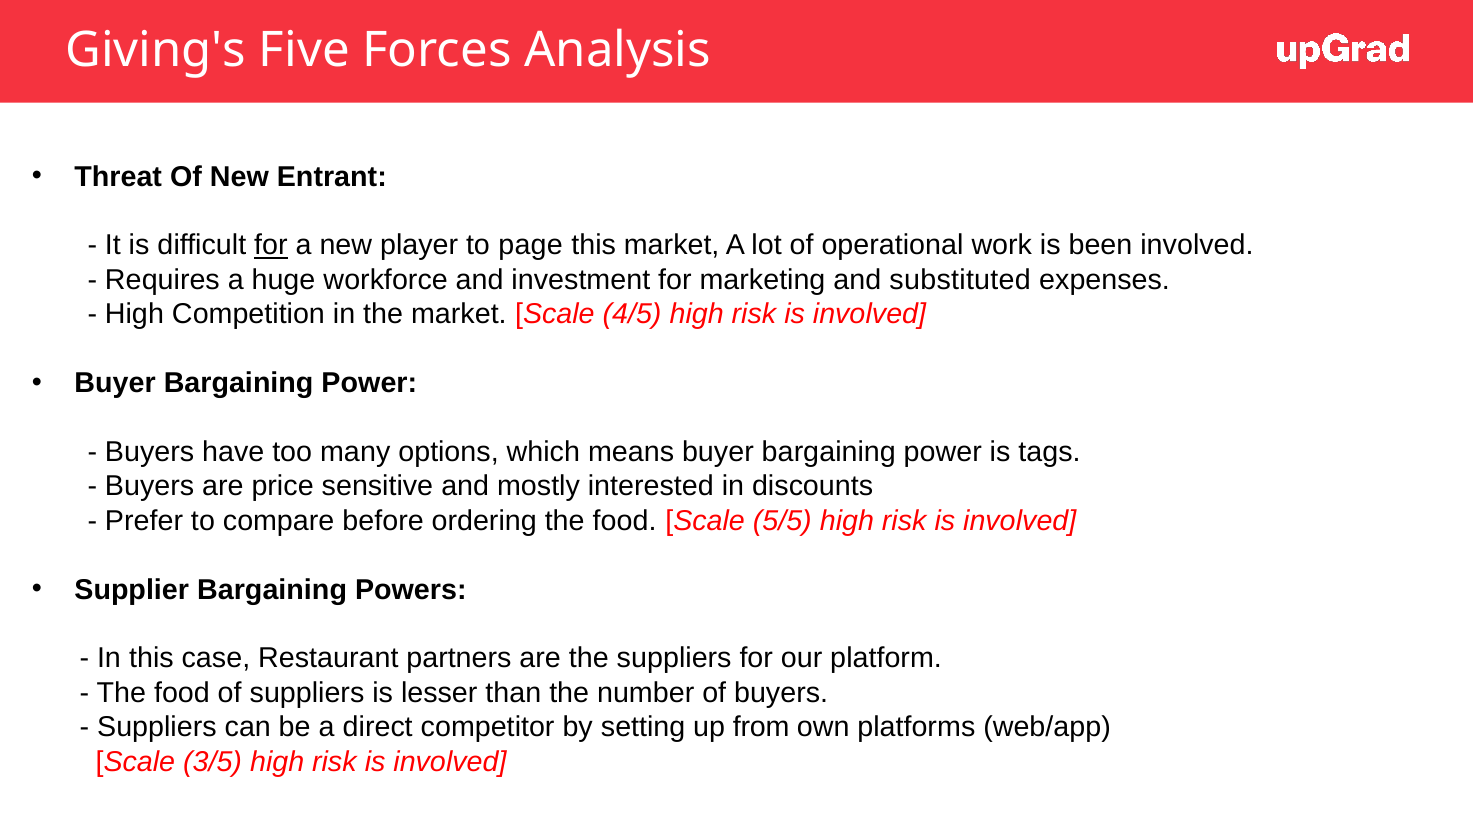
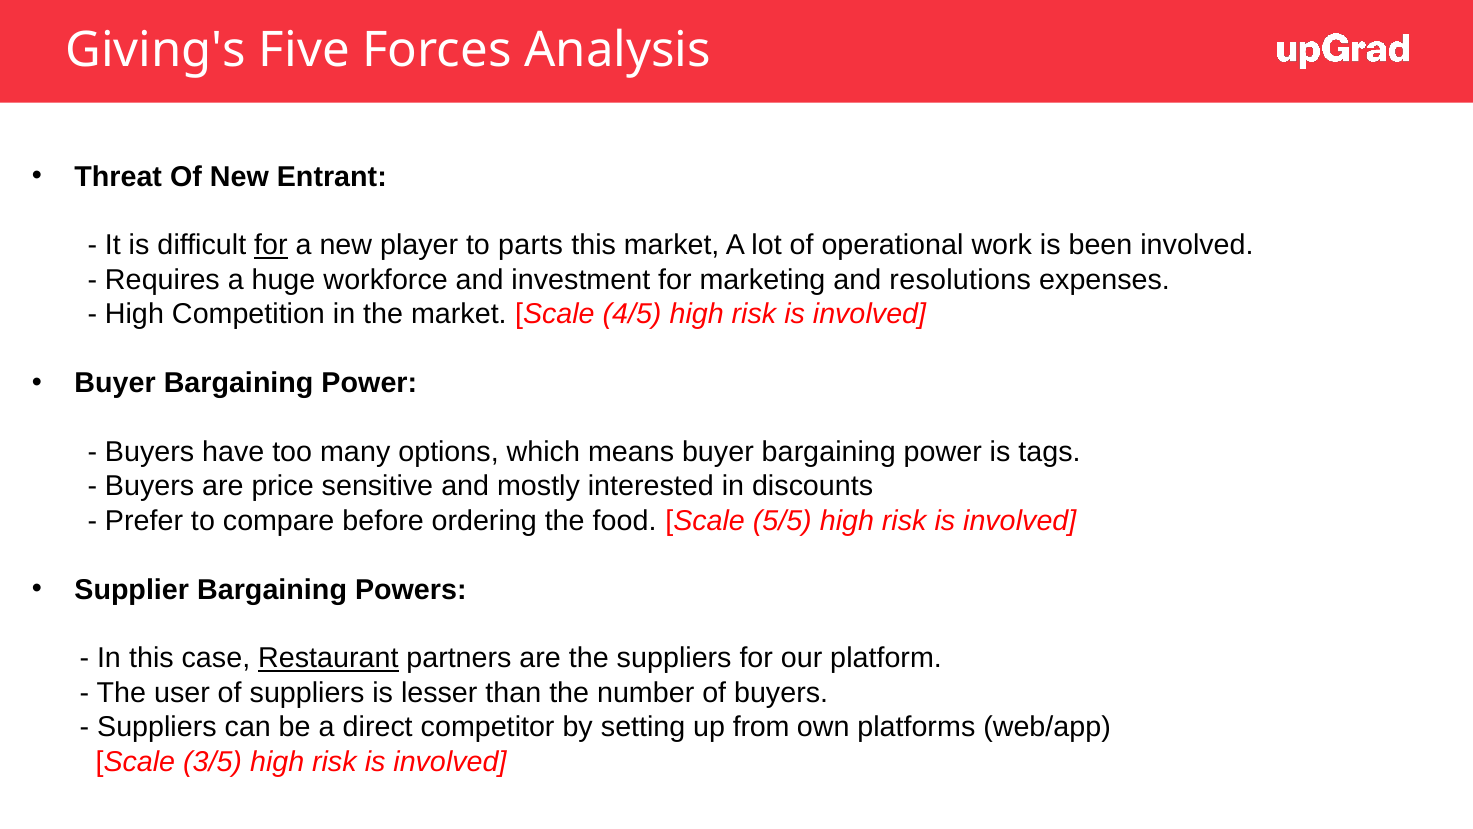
page: page -> parts
substituted: substituted -> resolutions
Restaurant underline: none -> present
food at (182, 692): food -> user
